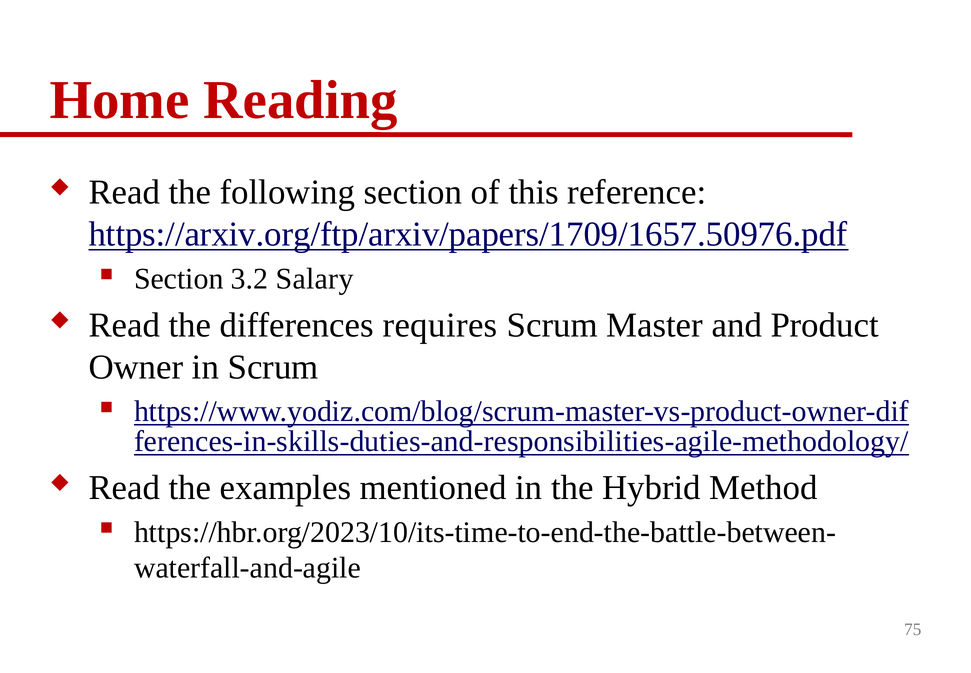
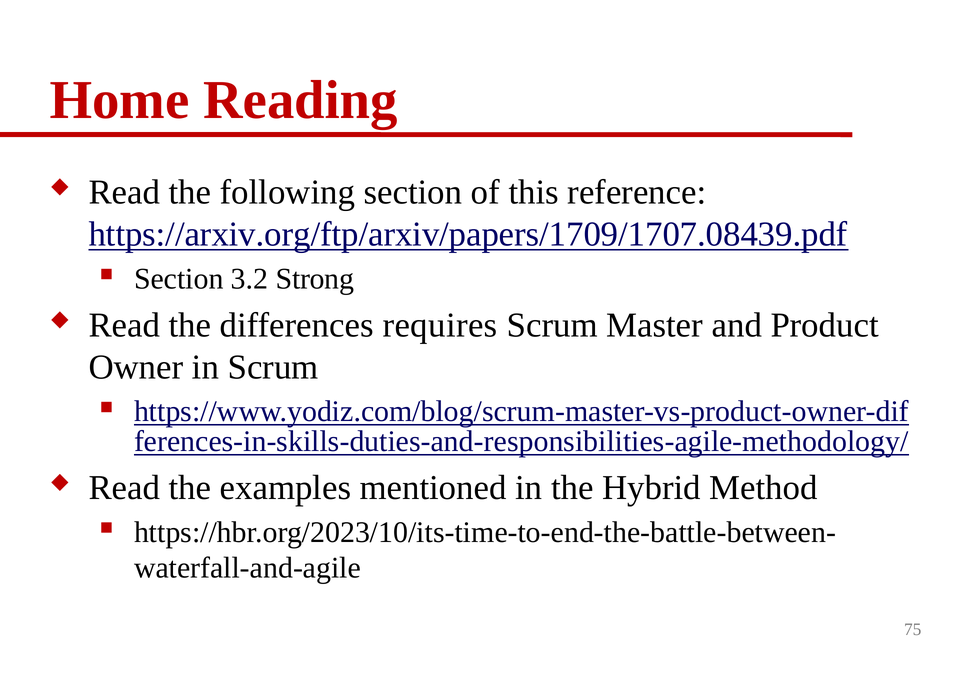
https://arxiv.org/ftp/arxiv/papers/1709/1657.50976.pdf: https://arxiv.org/ftp/arxiv/papers/1709/1657.50976.pdf -> https://arxiv.org/ftp/arxiv/papers/1709/1707.08439.pdf
Salary: Salary -> Strong
